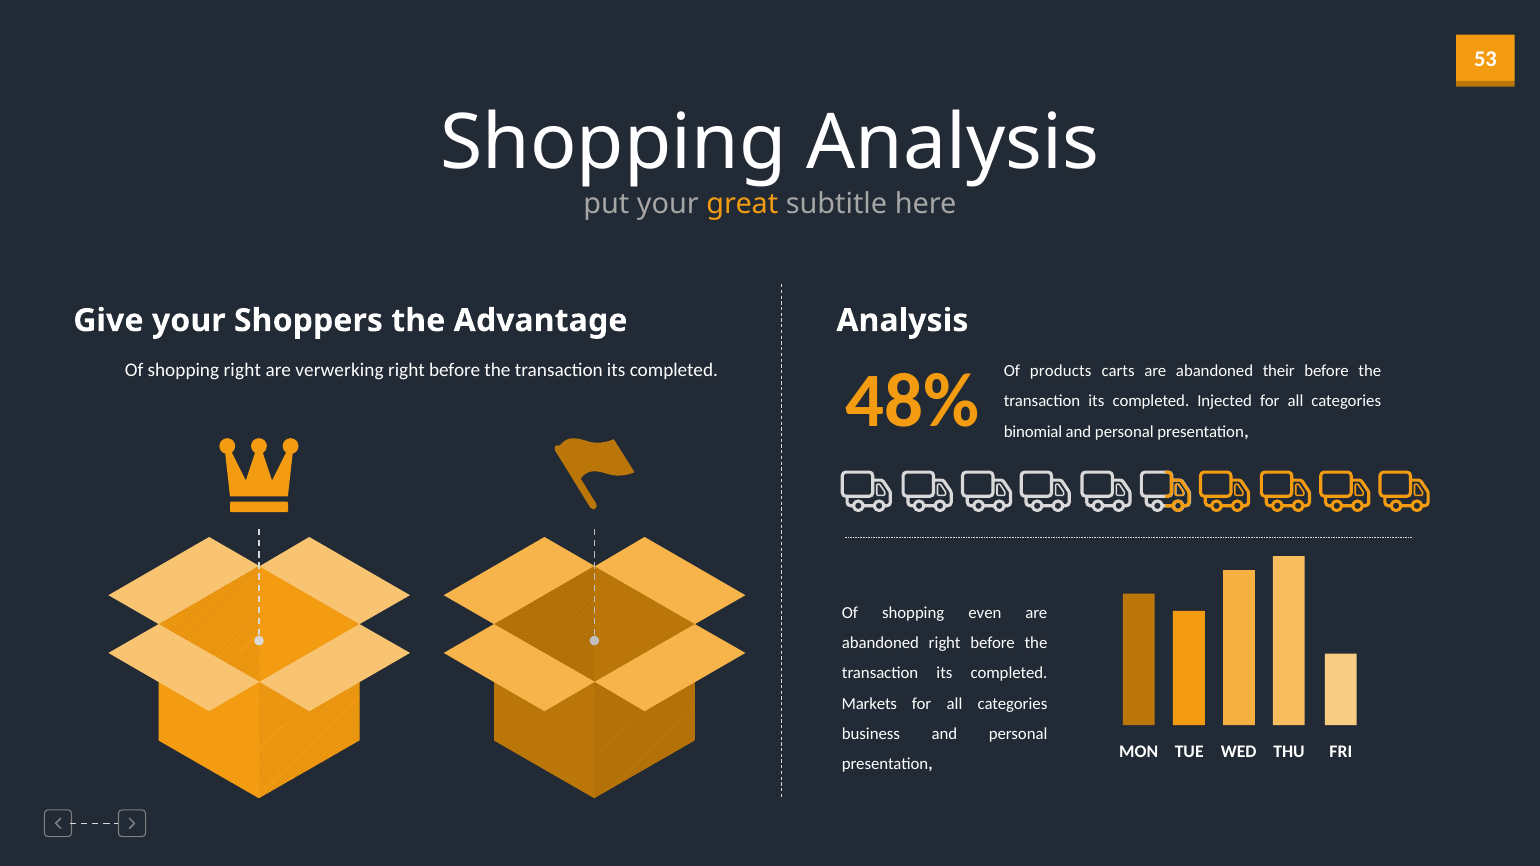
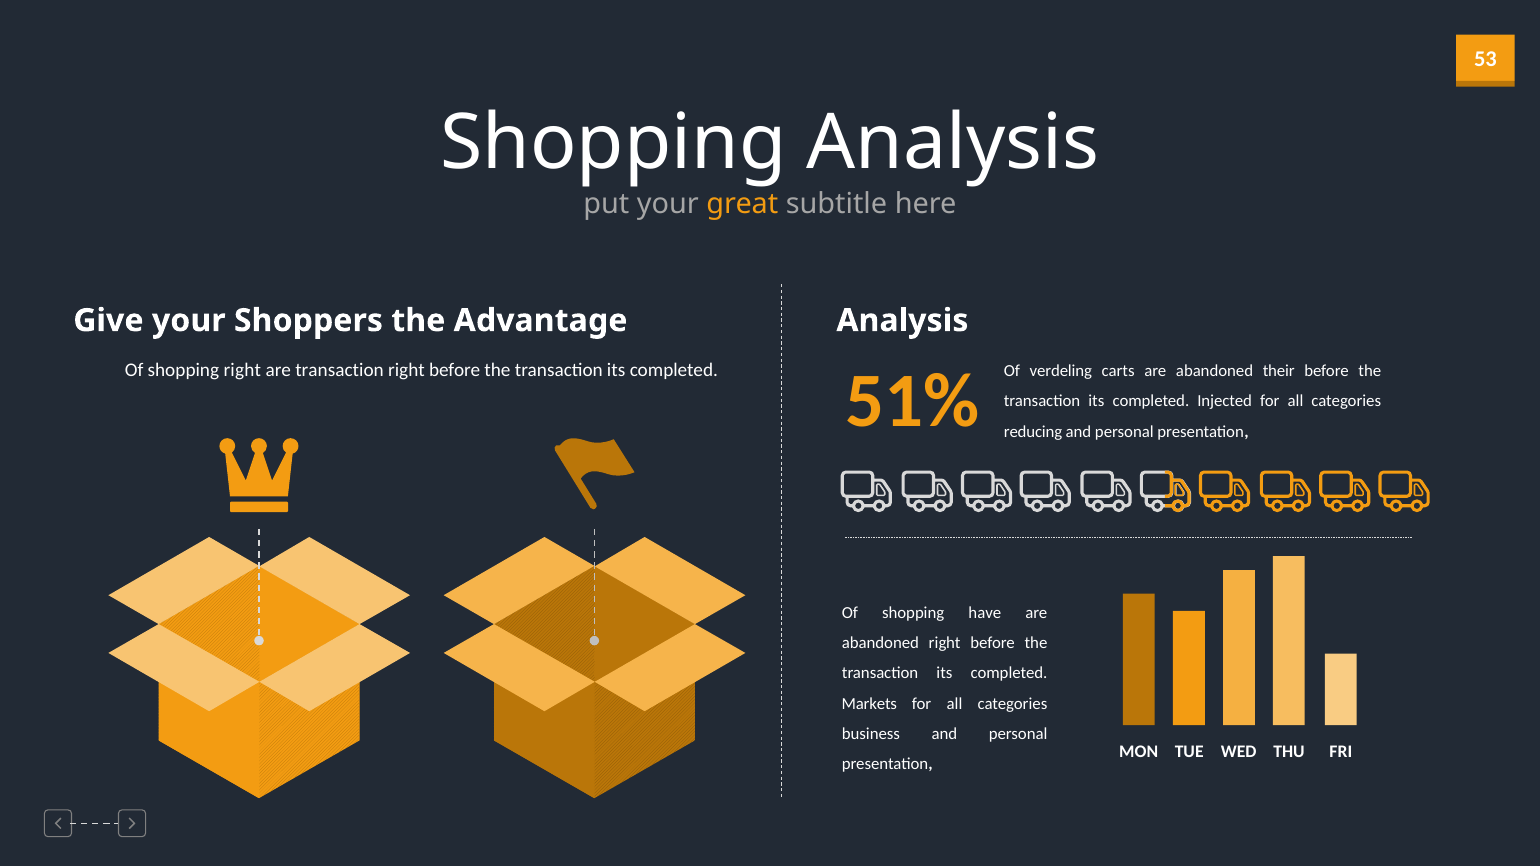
are verwerking: verwerking -> transaction
products: products -> verdeling
48%: 48% -> 51%
binomial: binomial -> reducing
even: even -> have
